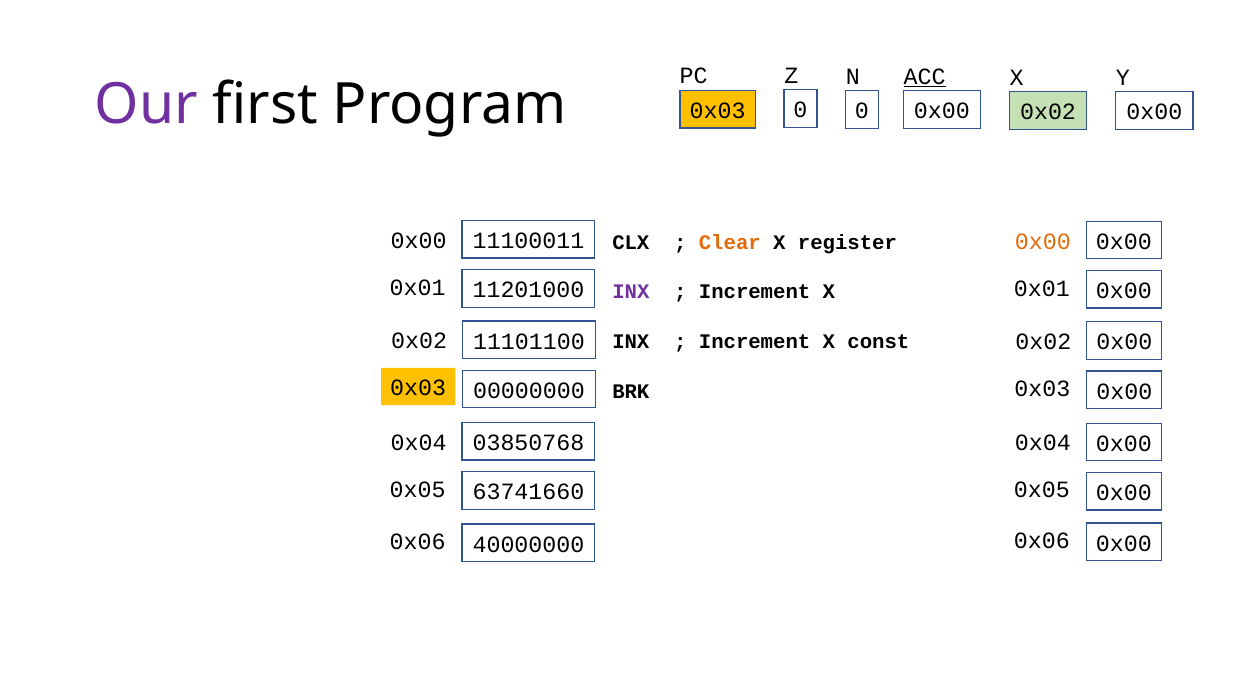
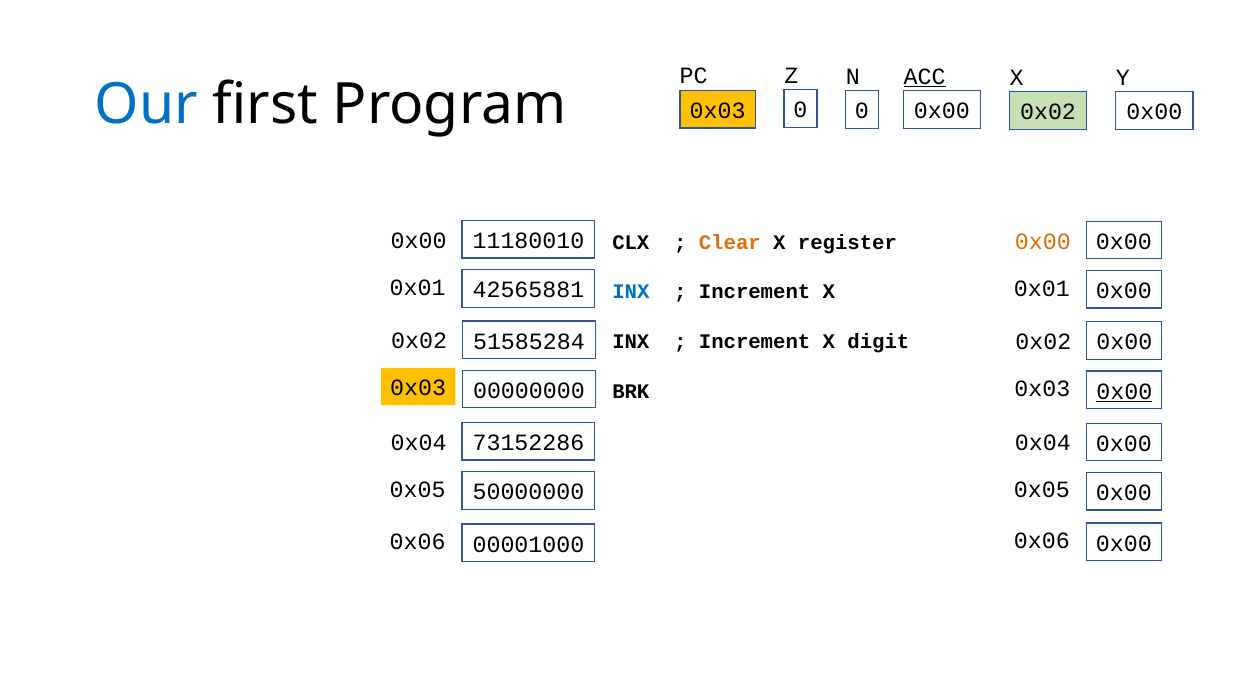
Our colour: purple -> blue
11100011: 11100011 -> 11180010
11201000: 11201000 -> 42565881
INX at (631, 292) colour: purple -> blue
11101100: 11101100 -> 51585284
const: const -> digit
0x00 at (1124, 391) underline: none -> present
03850768: 03850768 -> 73152286
63741660: 63741660 -> 50000000
40000000: 40000000 -> 00001000
